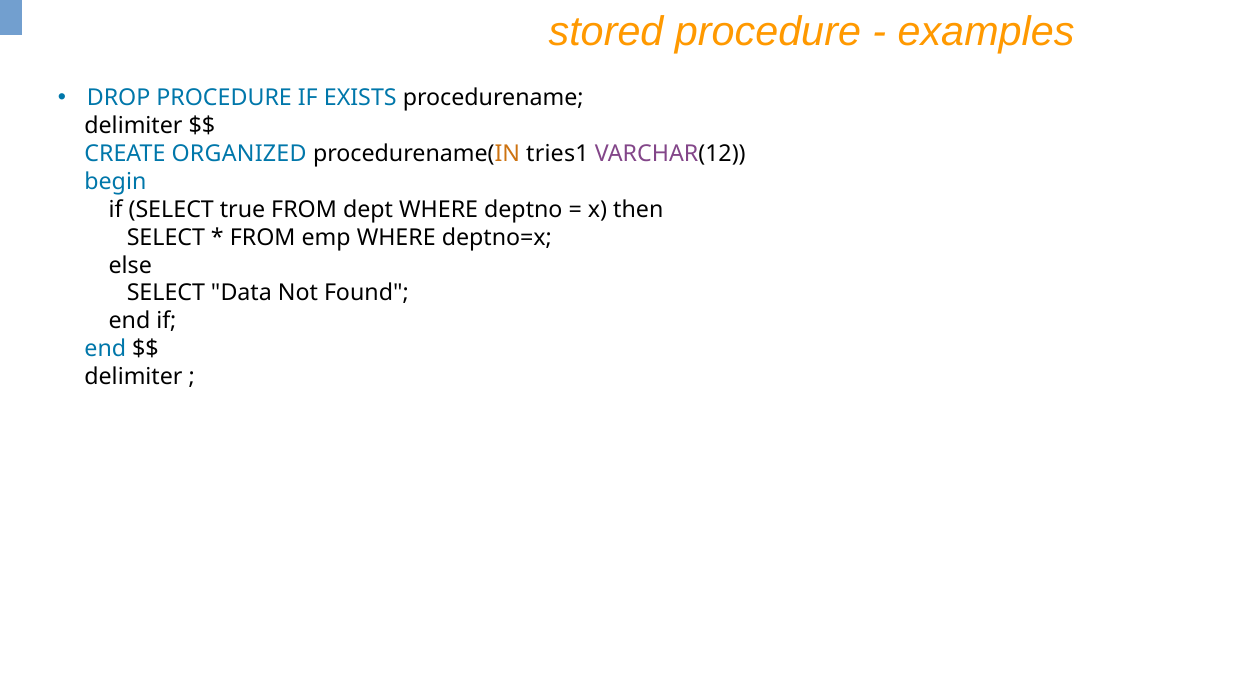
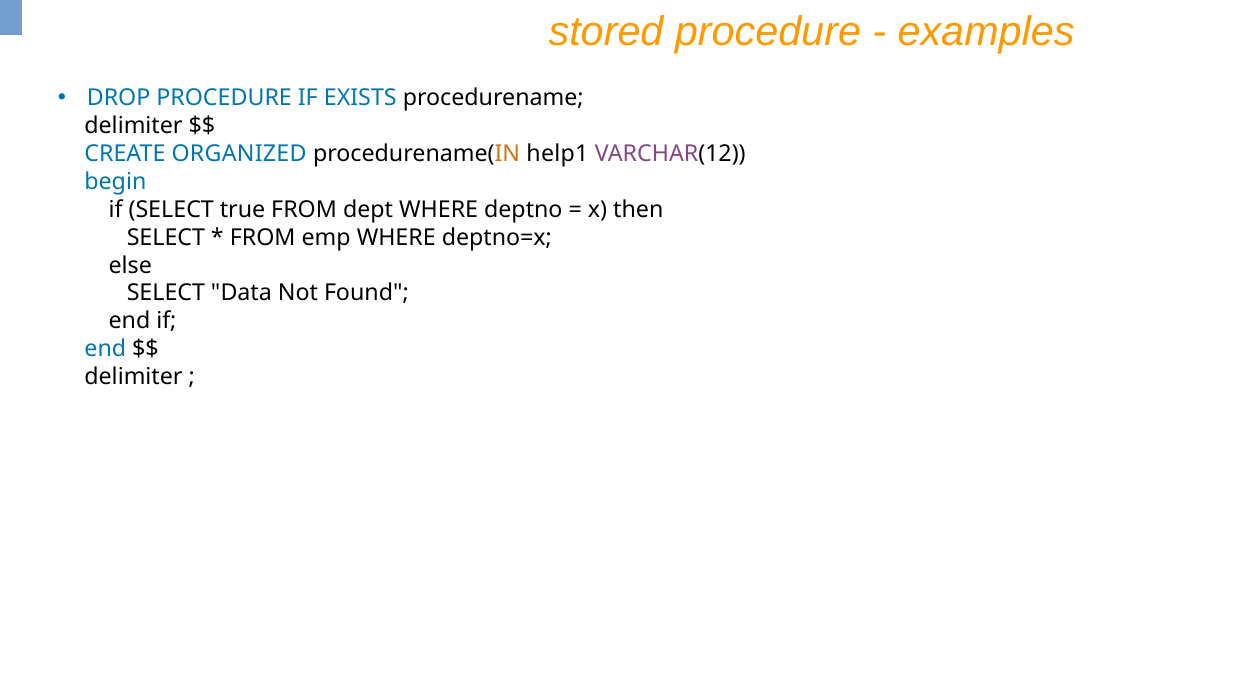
tries1: tries1 -> help1
